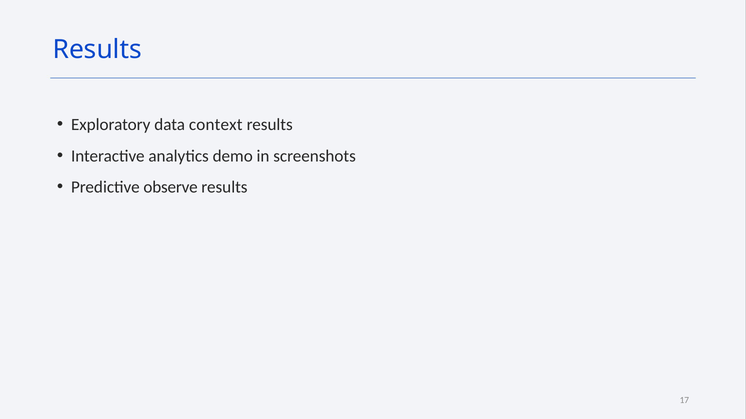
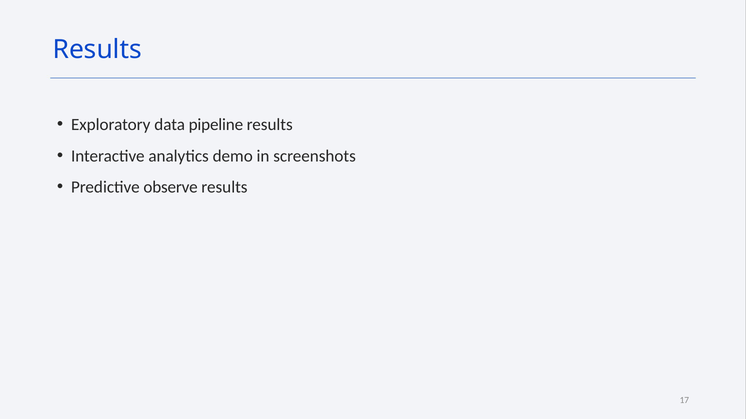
context: context -> pipeline
